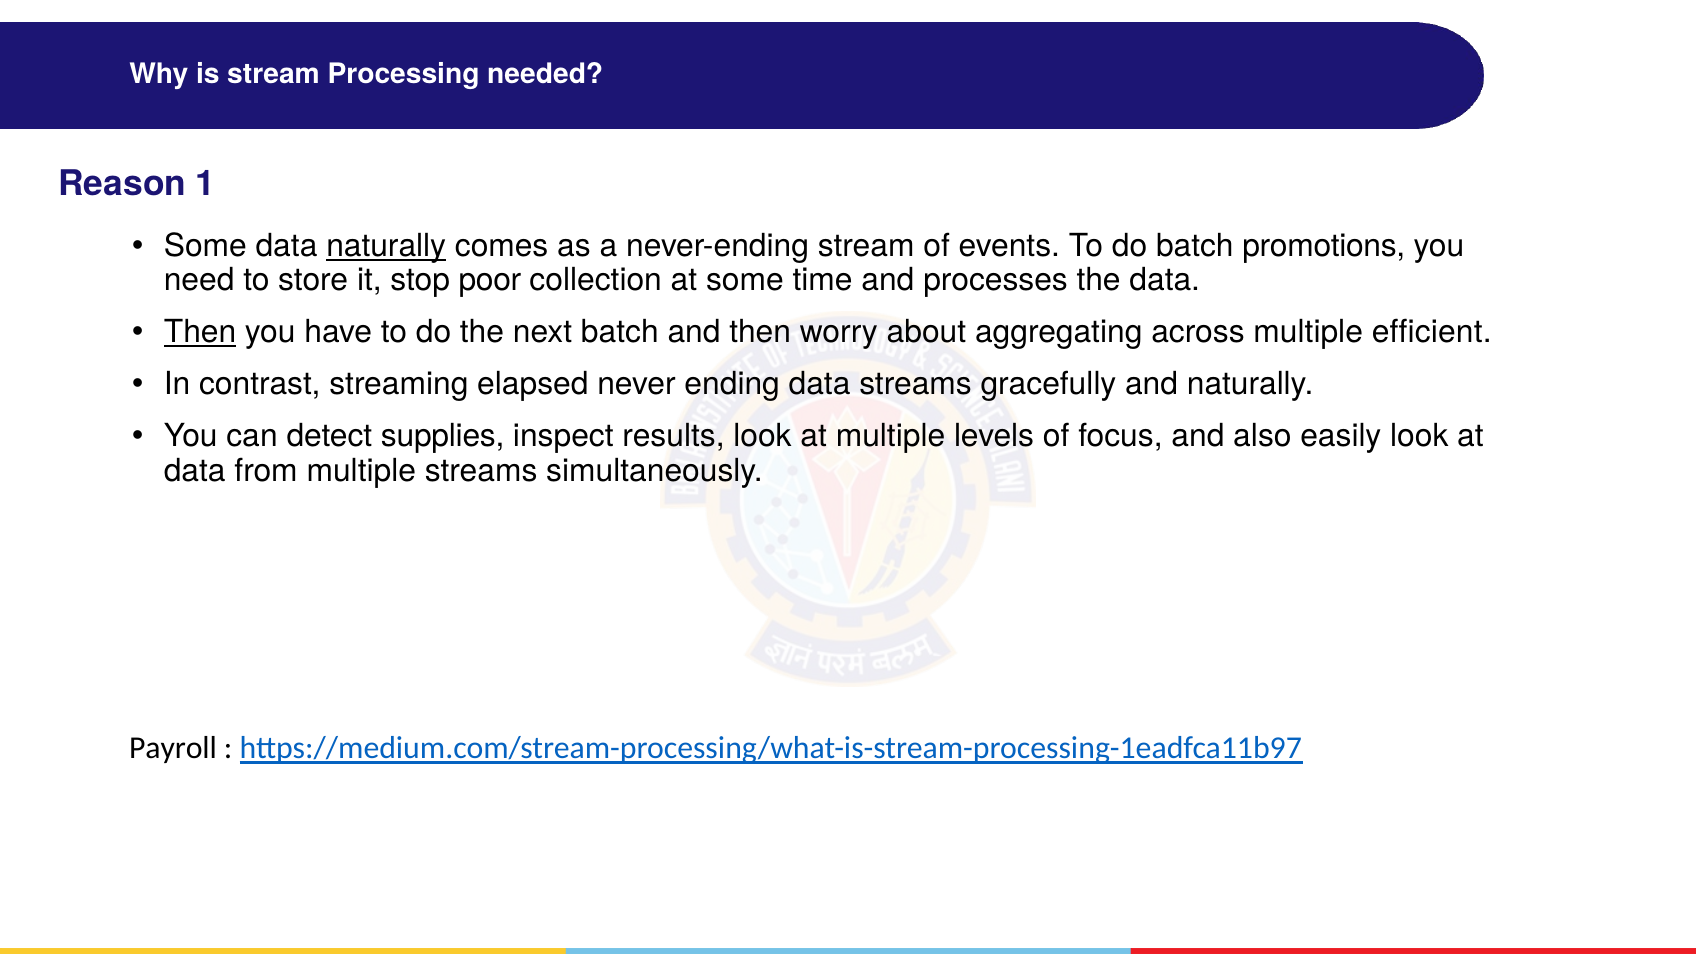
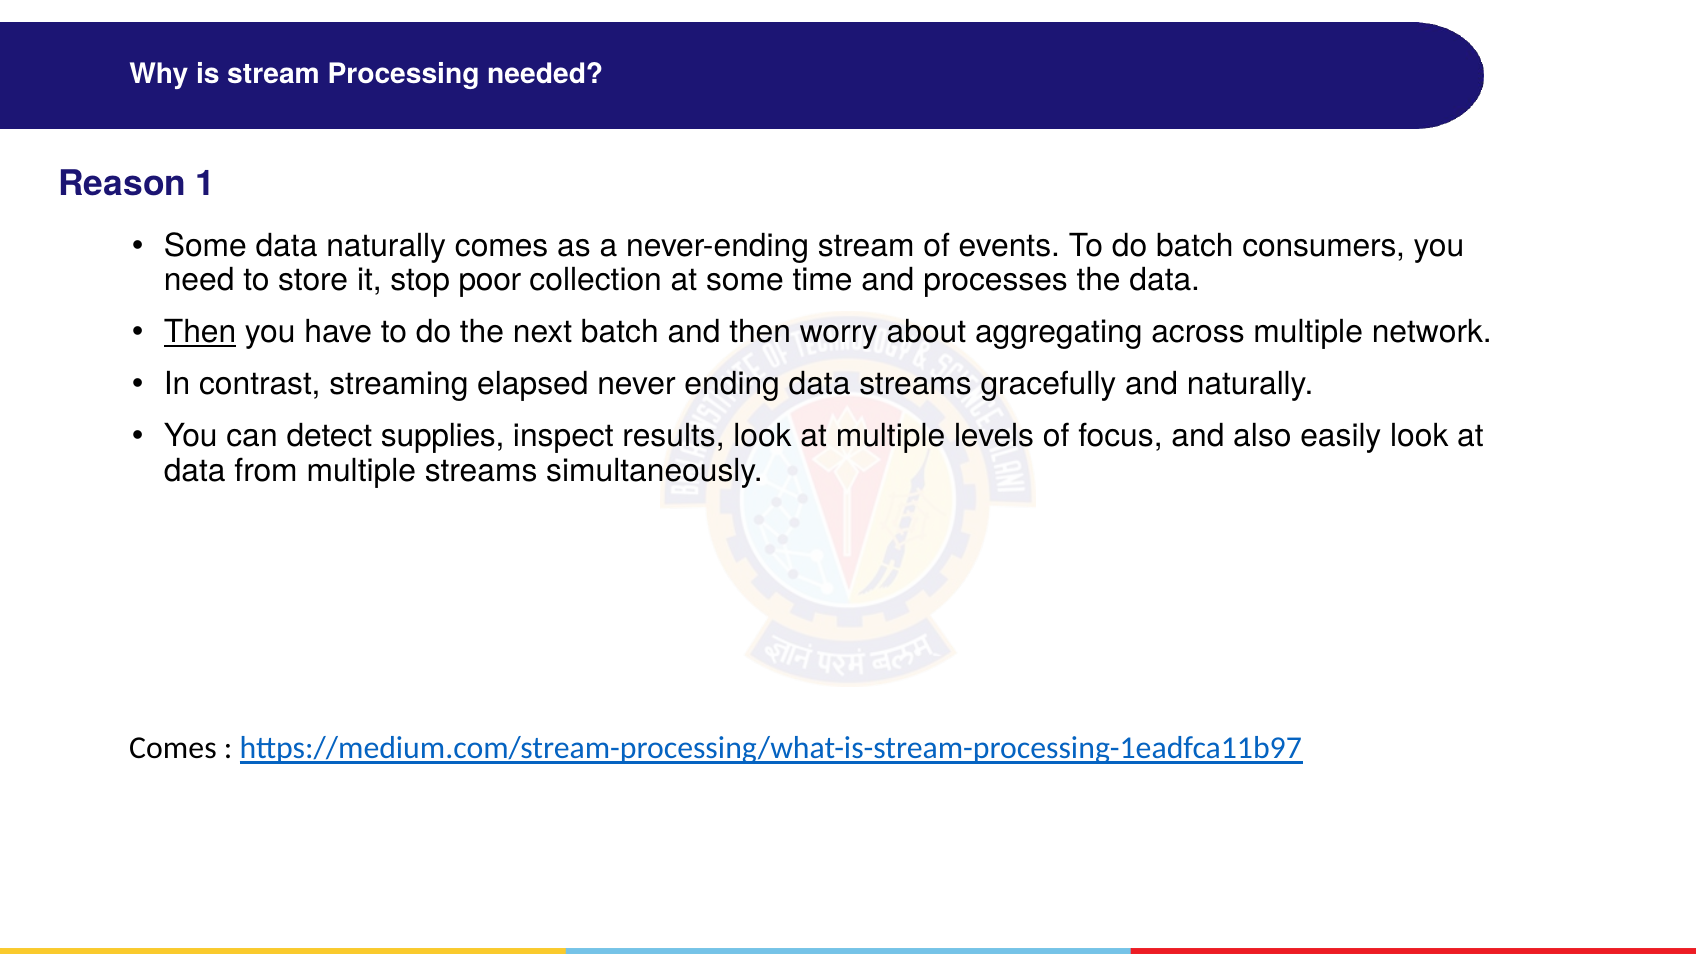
naturally at (386, 246) underline: present -> none
promotions: promotions -> consumers
efficient: efficient -> network
Payroll at (173, 748): Payroll -> Comes
